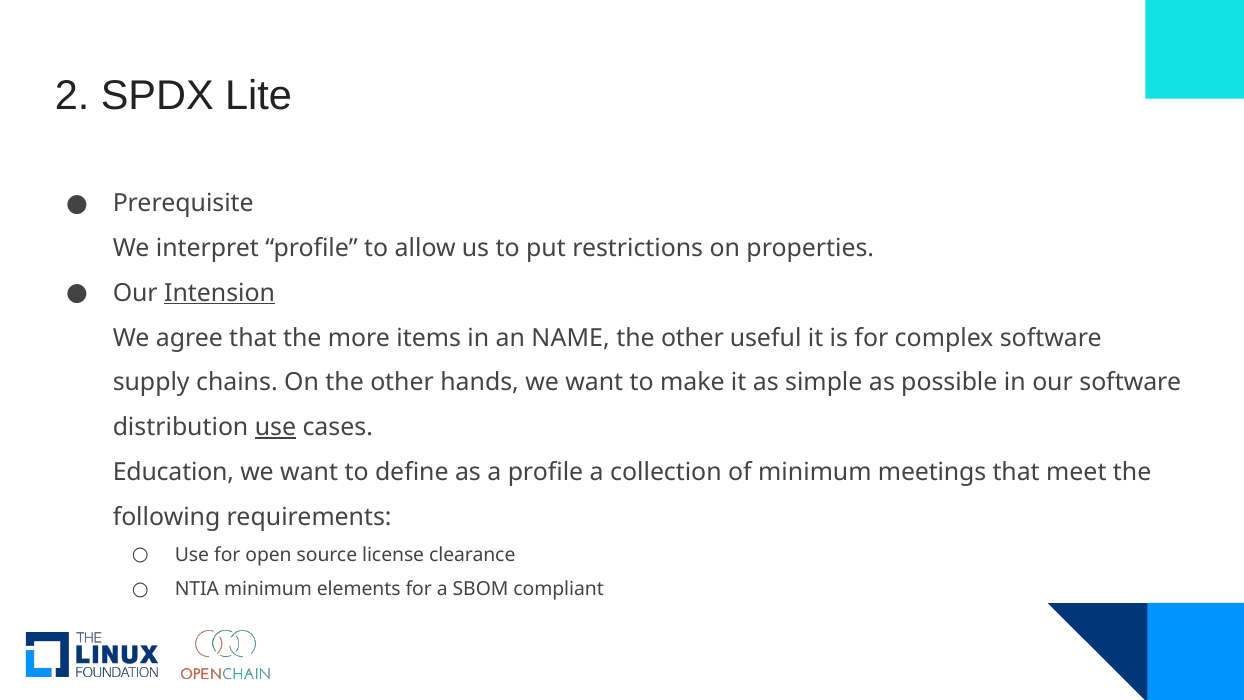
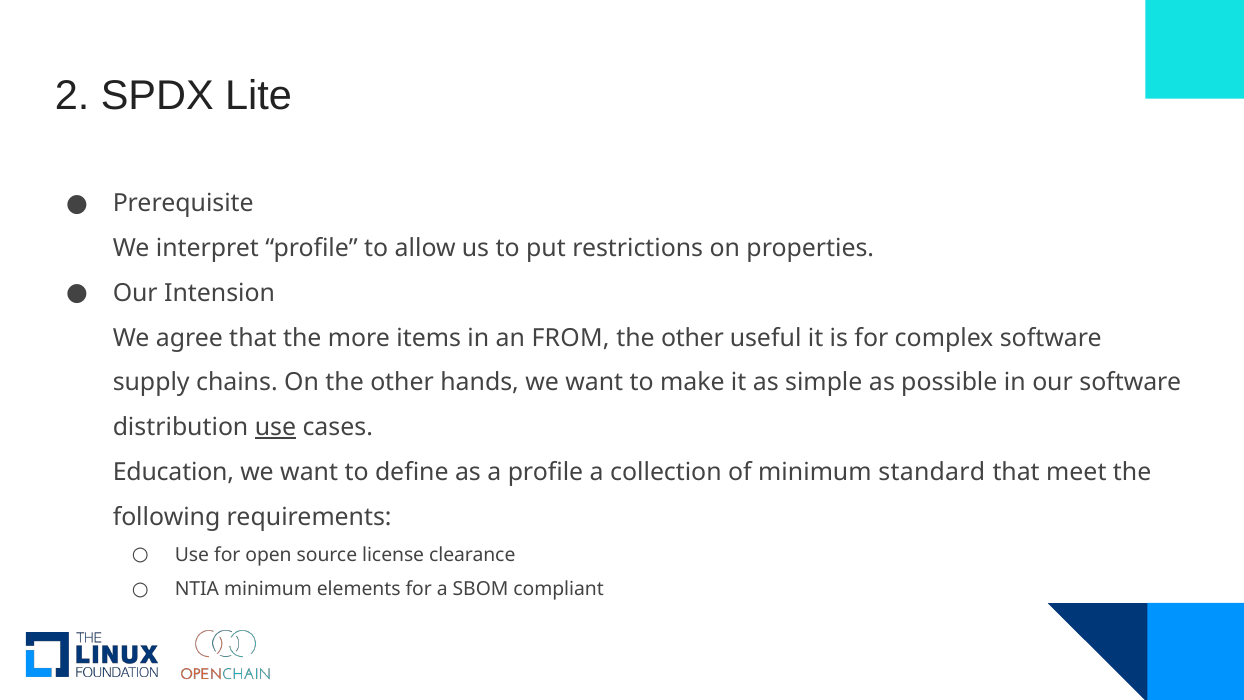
Intension underline: present -> none
NAME: NAME -> FROM
meetings: meetings -> standard
